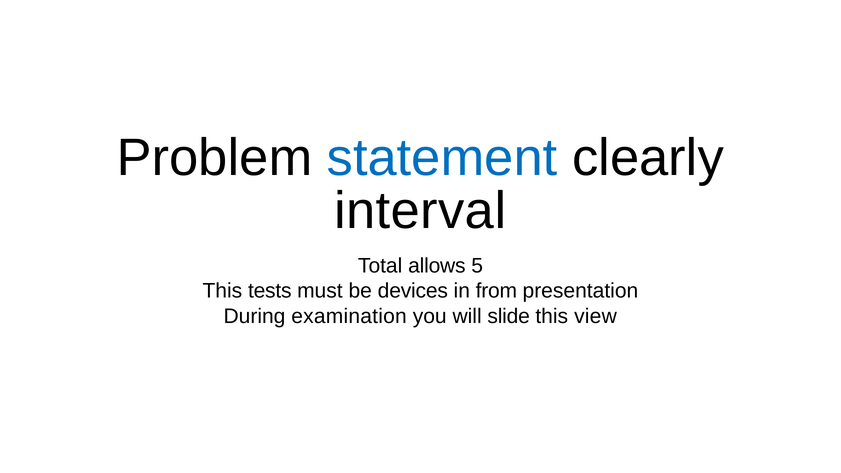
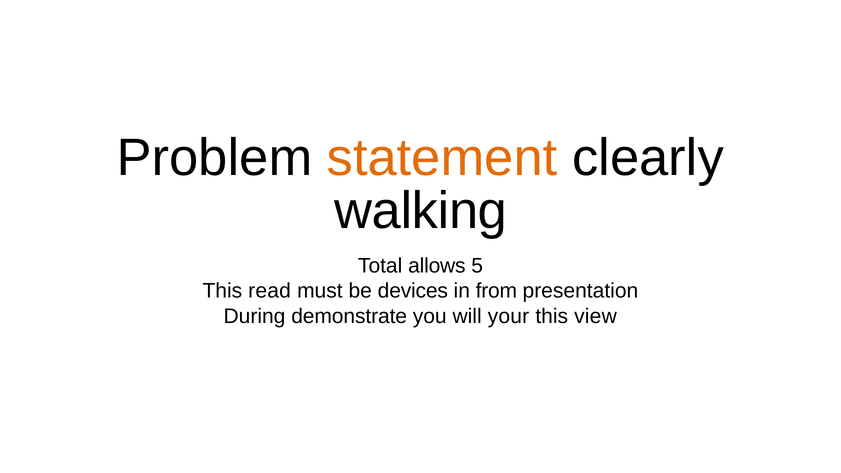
statement colour: blue -> orange
interval: interval -> walking
tests: tests -> read
examination: examination -> demonstrate
slide: slide -> your
